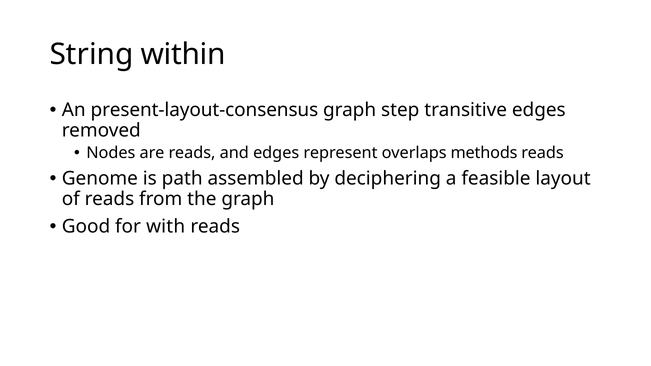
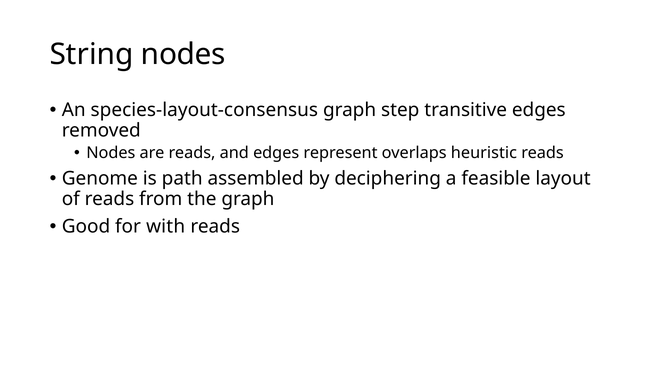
String within: within -> nodes
present-layout-consensus: present-layout-consensus -> species-layout-consensus
methods: methods -> heuristic
